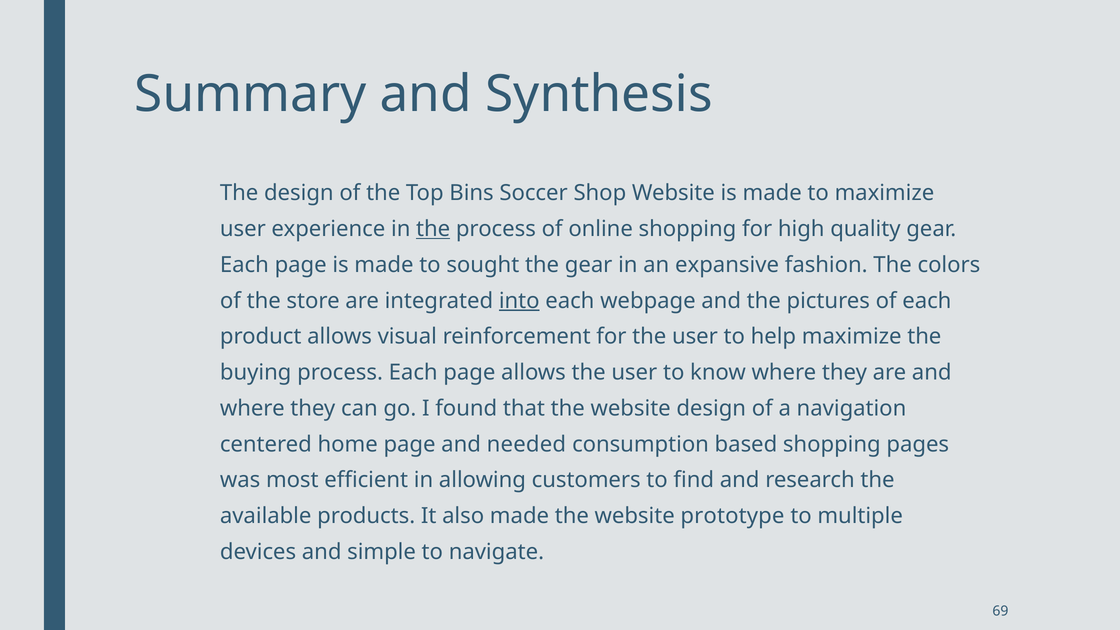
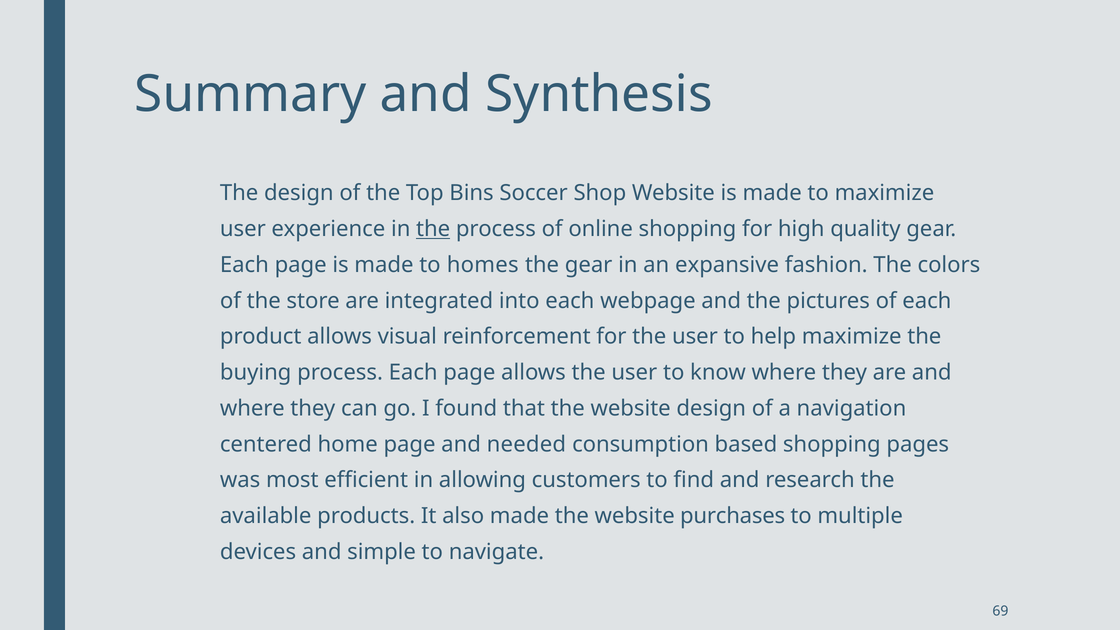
sought: sought -> homes
into underline: present -> none
prototype: prototype -> purchases
